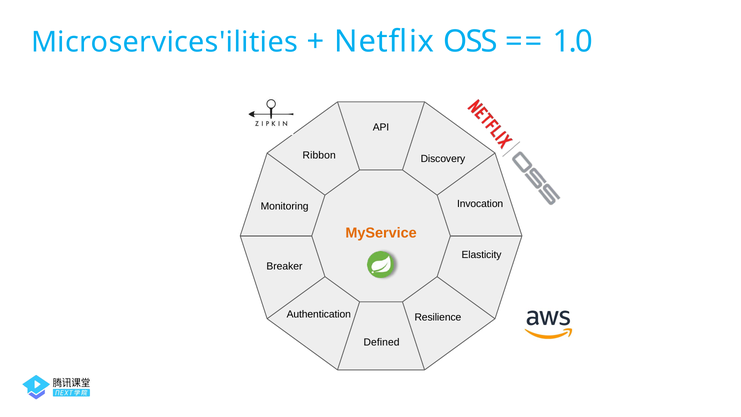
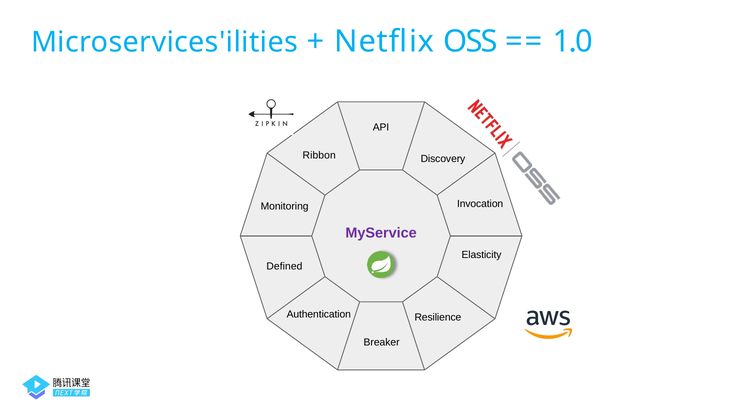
MyService colour: orange -> purple
Breaker: Breaker -> Defined
Defined: Defined -> Breaker
